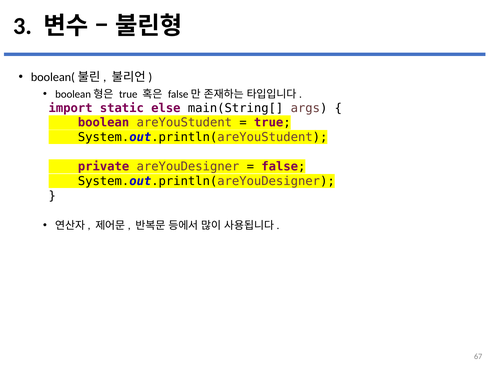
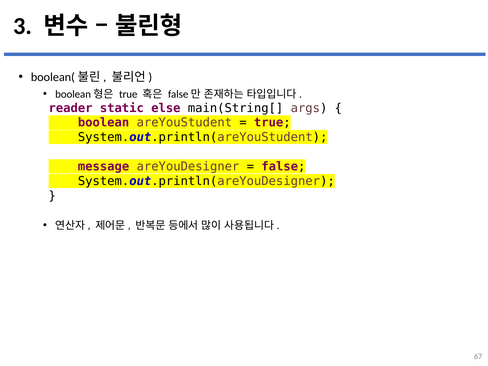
import: import -> reader
private: private -> message
